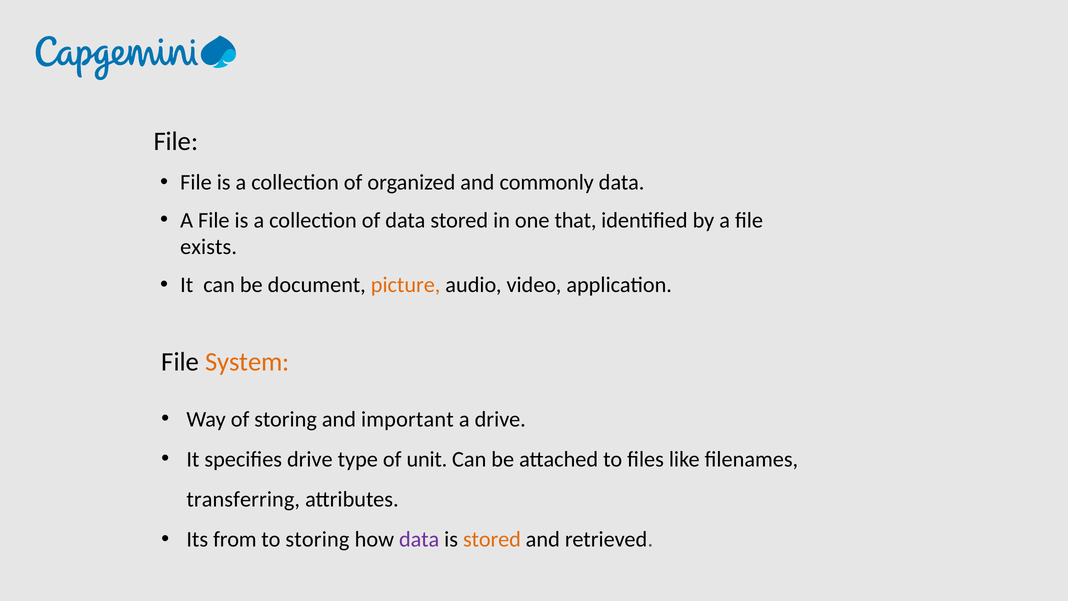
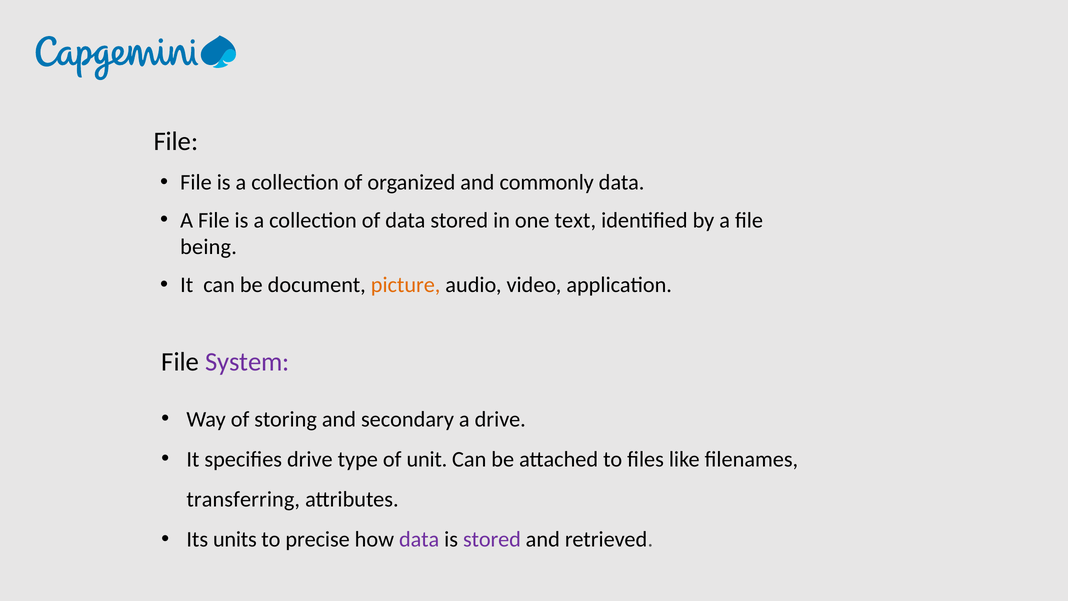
that: that -> text
exists: exists -> being
System colour: orange -> purple
important: important -> secondary
from: from -> units
to storing: storing -> precise
stored at (492, 539) colour: orange -> purple
